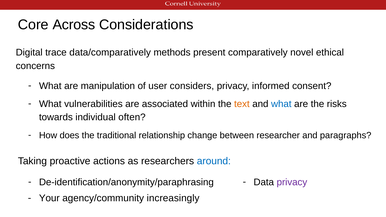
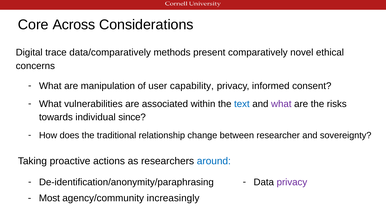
considers: considers -> capability
text colour: orange -> blue
what at (281, 104) colour: blue -> purple
often: often -> since
paragraphs: paragraphs -> sovereignty
Your: Your -> Most
